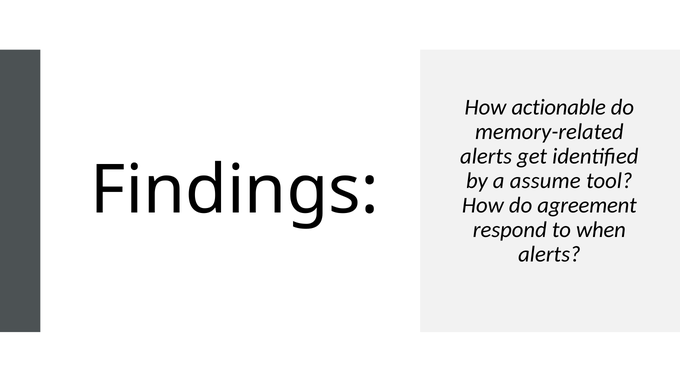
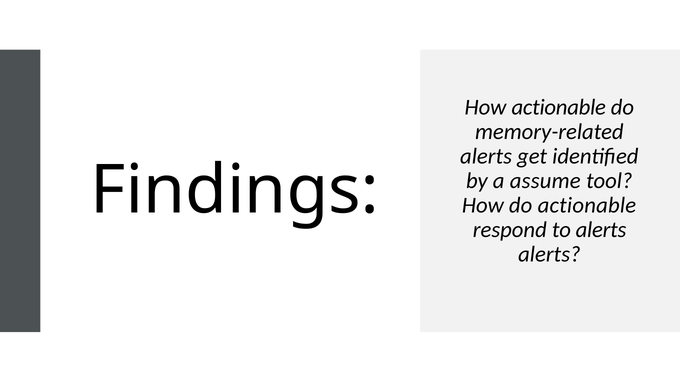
do agreement: agreement -> actionable
to when: when -> alerts
